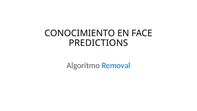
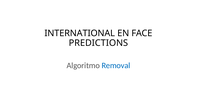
CONOCIMIENTO: CONOCIMIENTO -> INTERNATIONAL
